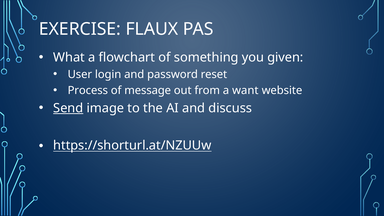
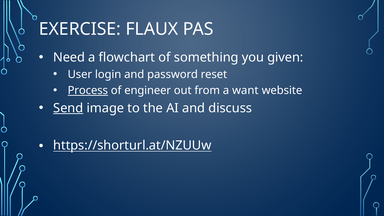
What: What -> Need
Process underline: none -> present
message: message -> engineer
